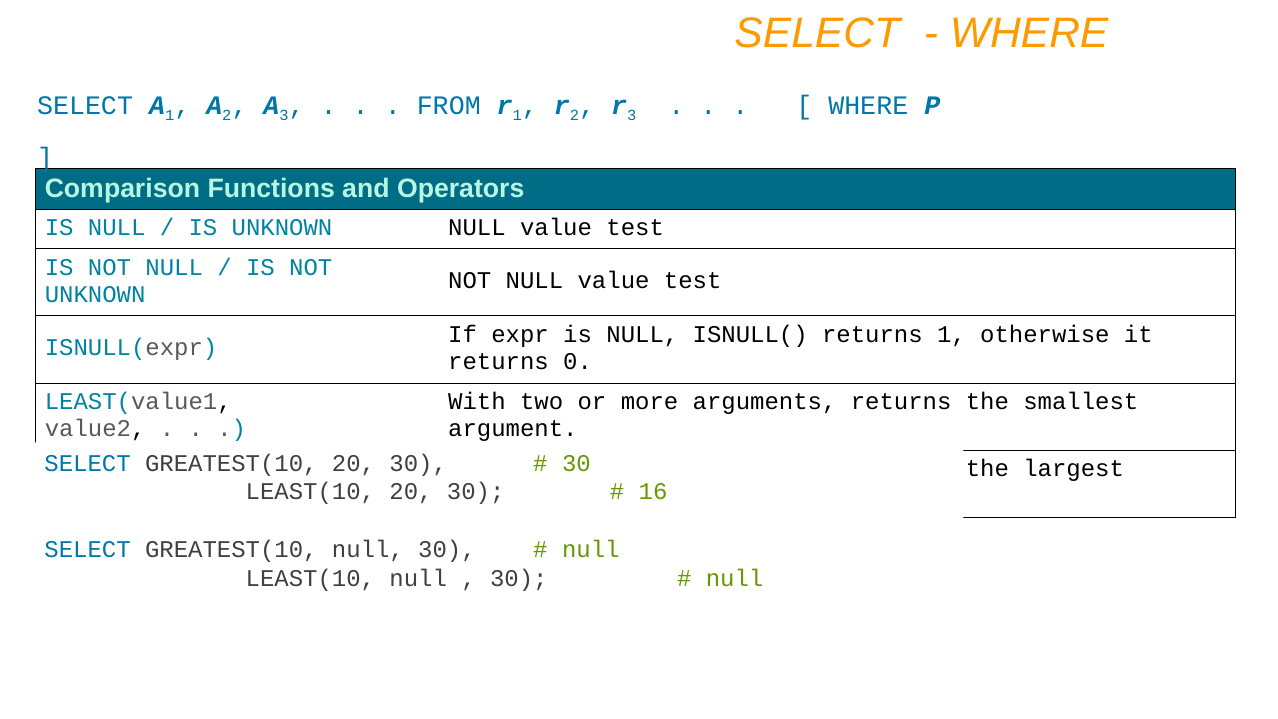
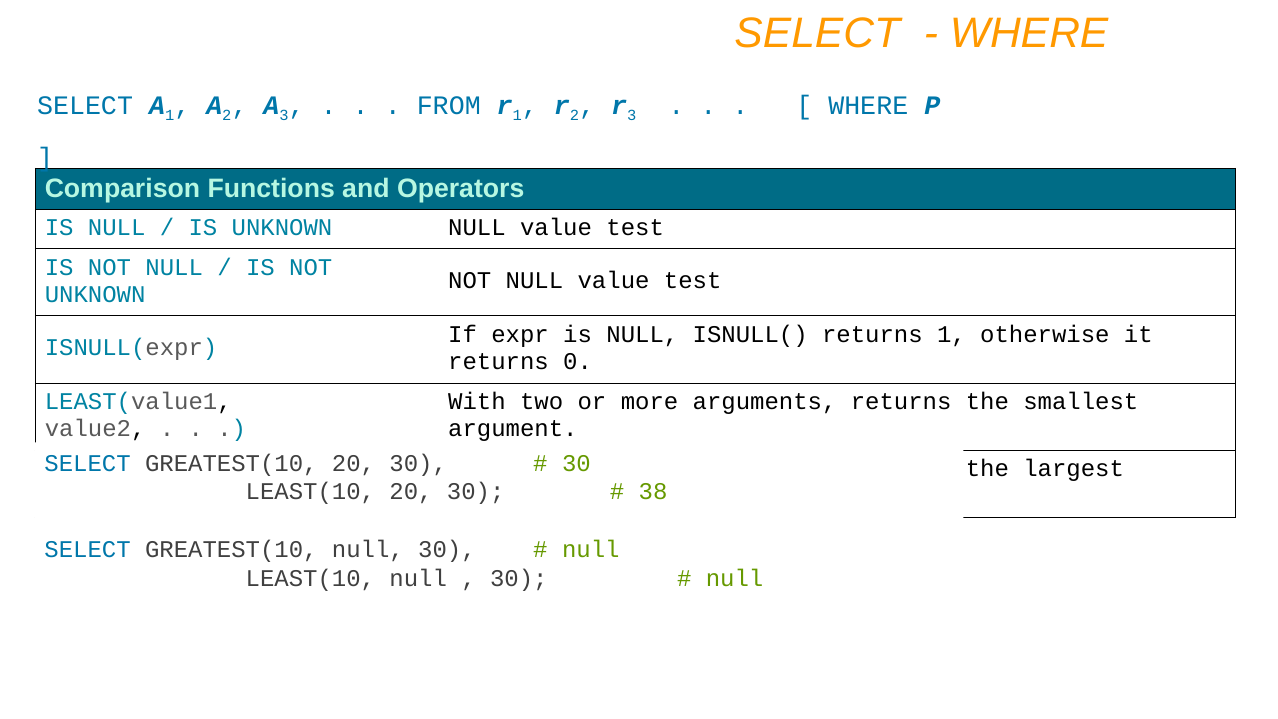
16: 16 -> 38
